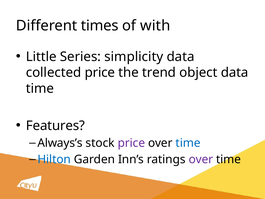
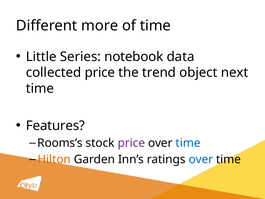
times: times -> more
of with: with -> time
simplicity: simplicity -> notebook
object data: data -> next
Always’s: Always’s -> Rooms’s
Hilton colour: blue -> orange
over at (201, 159) colour: purple -> blue
